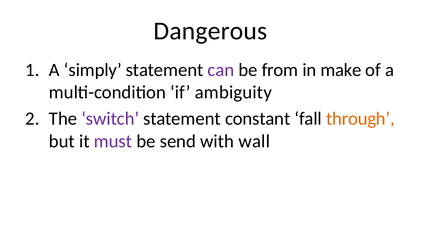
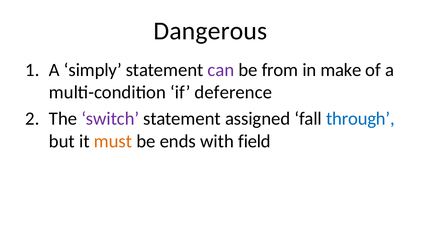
ambiguity: ambiguity -> deference
constant: constant -> assigned
through colour: orange -> blue
must colour: purple -> orange
send: send -> ends
wall: wall -> field
